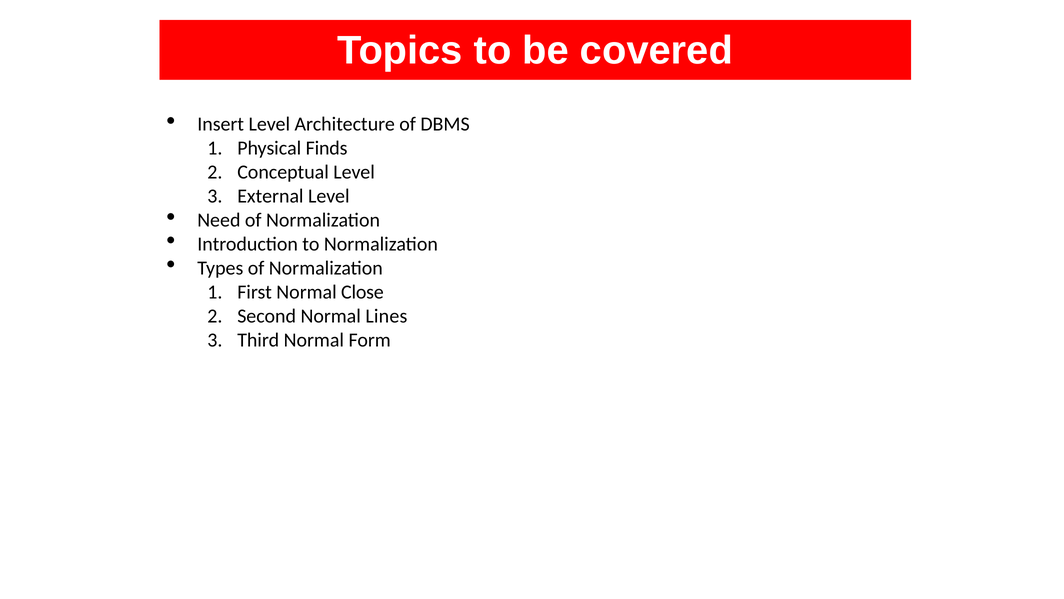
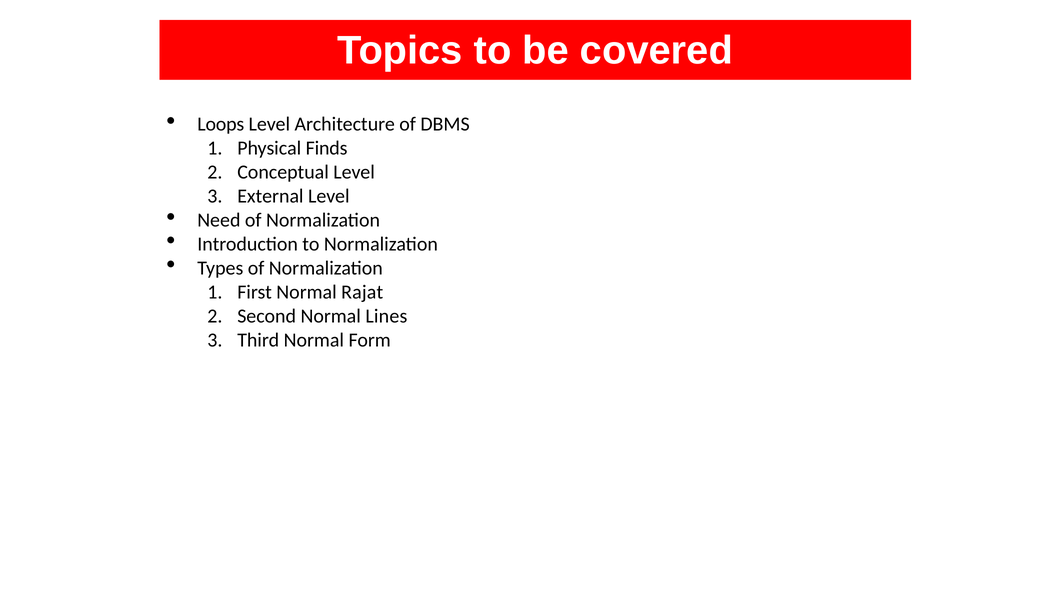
Insert: Insert -> Loops
Close: Close -> Rajat
